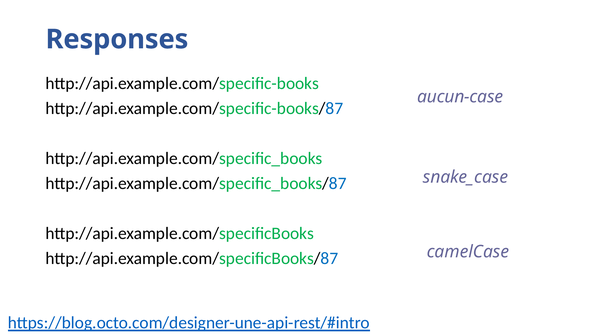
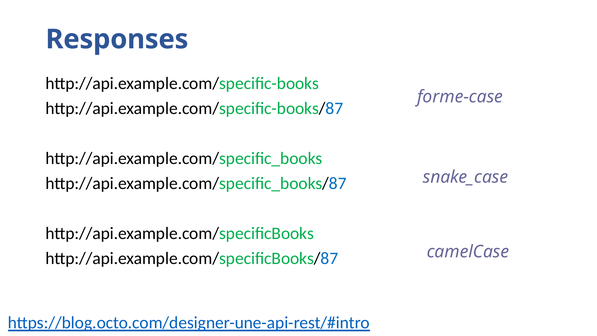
aucun-case: aucun-case -> forme-case
